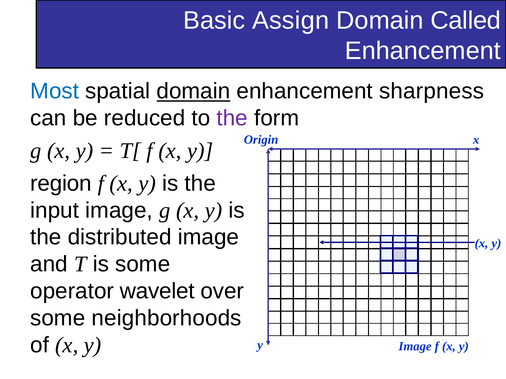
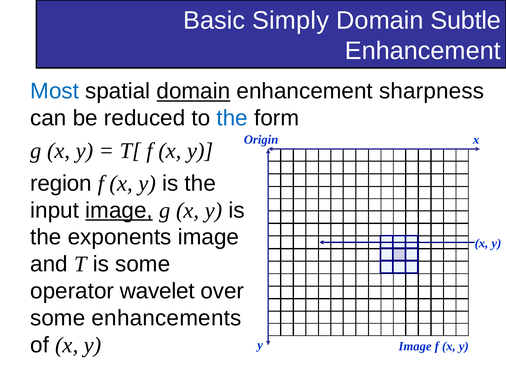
Assign: Assign -> Simply
Called: Called -> Subtle
the at (232, 118) colour: purple -> blue
image at (119, 211) underline: none -> present
distributed: distributed -> exponents
neighborhoods: neighborhoods -> enhancements
